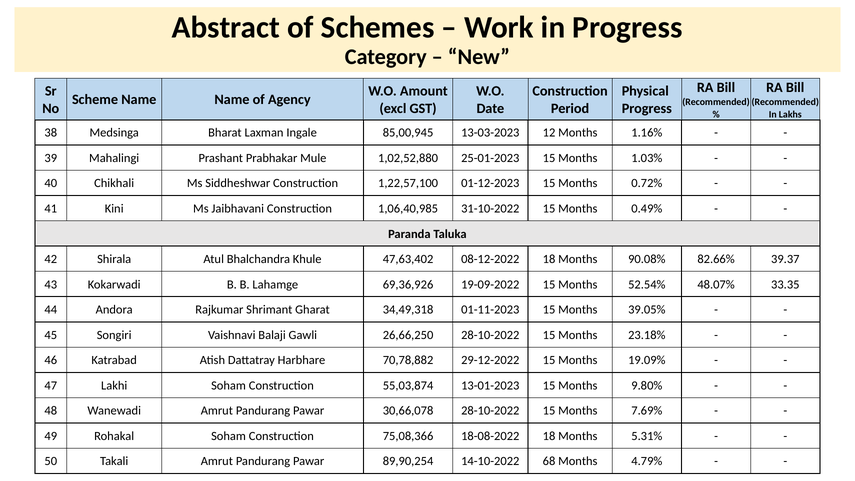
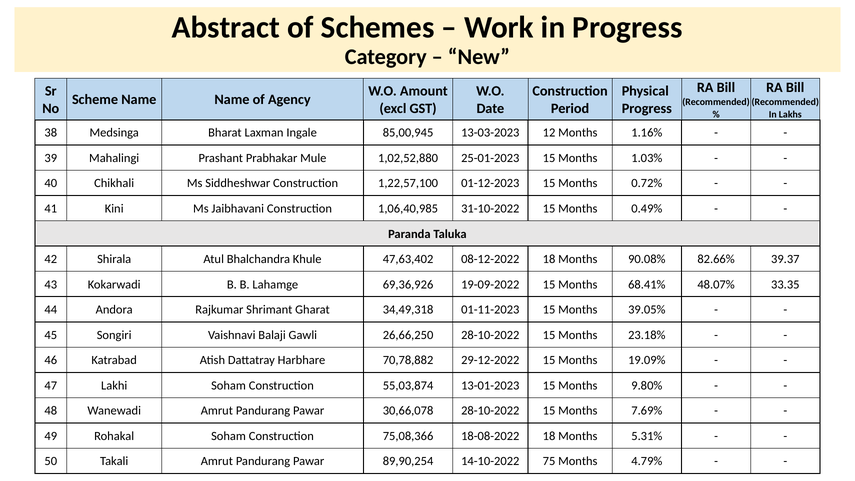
52.54%: 52.54% -> 68.41%
68: 68 -> 75
